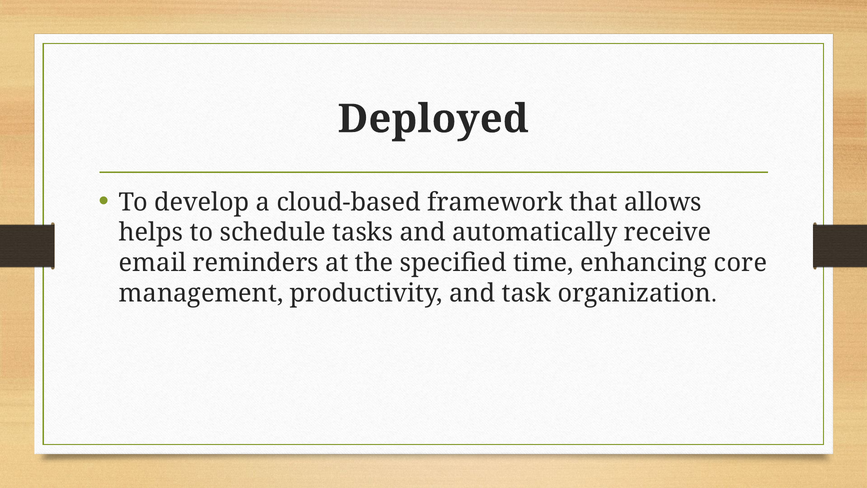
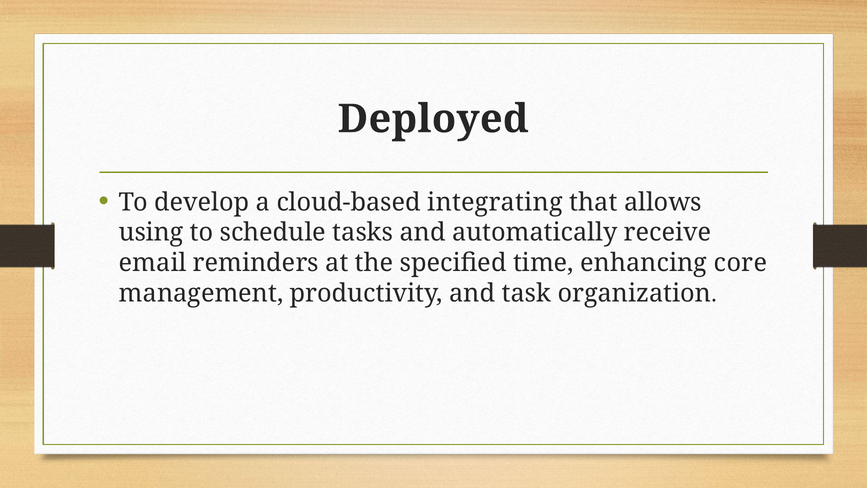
framework: framework -> integrating
helps: helps -> using
